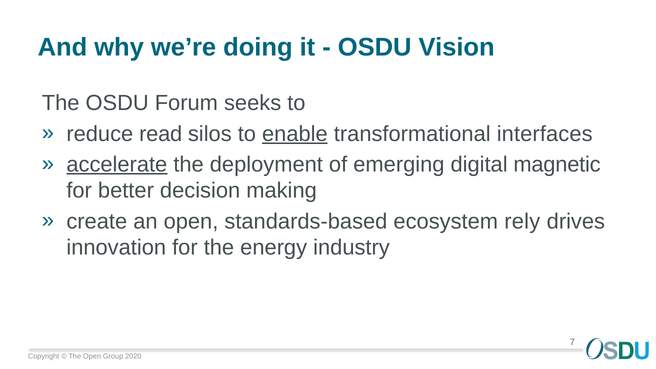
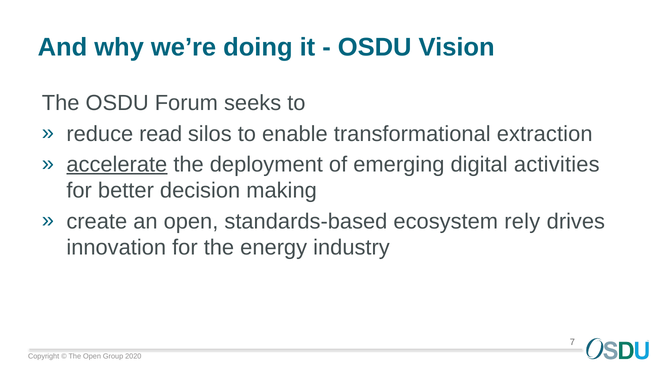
enable underline: present -> none
interfaces: interfaces -> extraction
magnetic: magnetic -> activities
